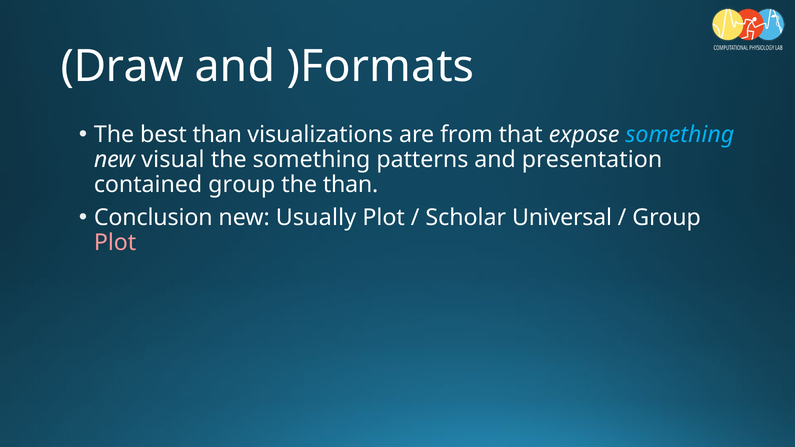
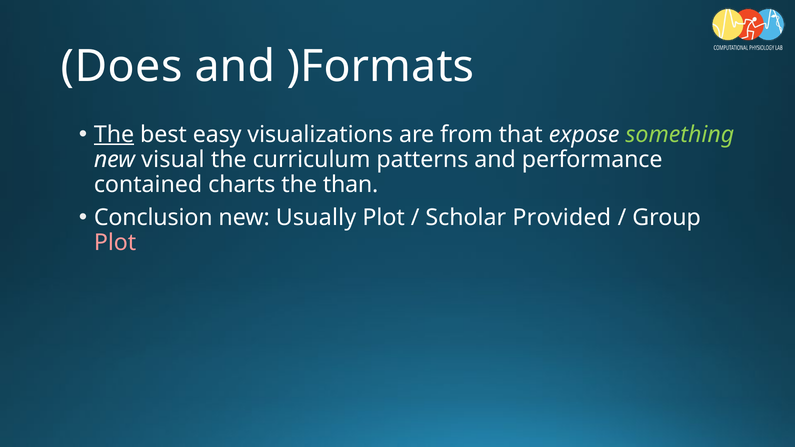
Draw: Draw -> Does
The at (114, 134) underline: none -> present
best than: than -> easy
something at (680, 134) colour: light blue -> light green
the something: something -> curriculum
presentation: presentation -> performance
contained group: group -> charts
Universal: Universal -> Provided
